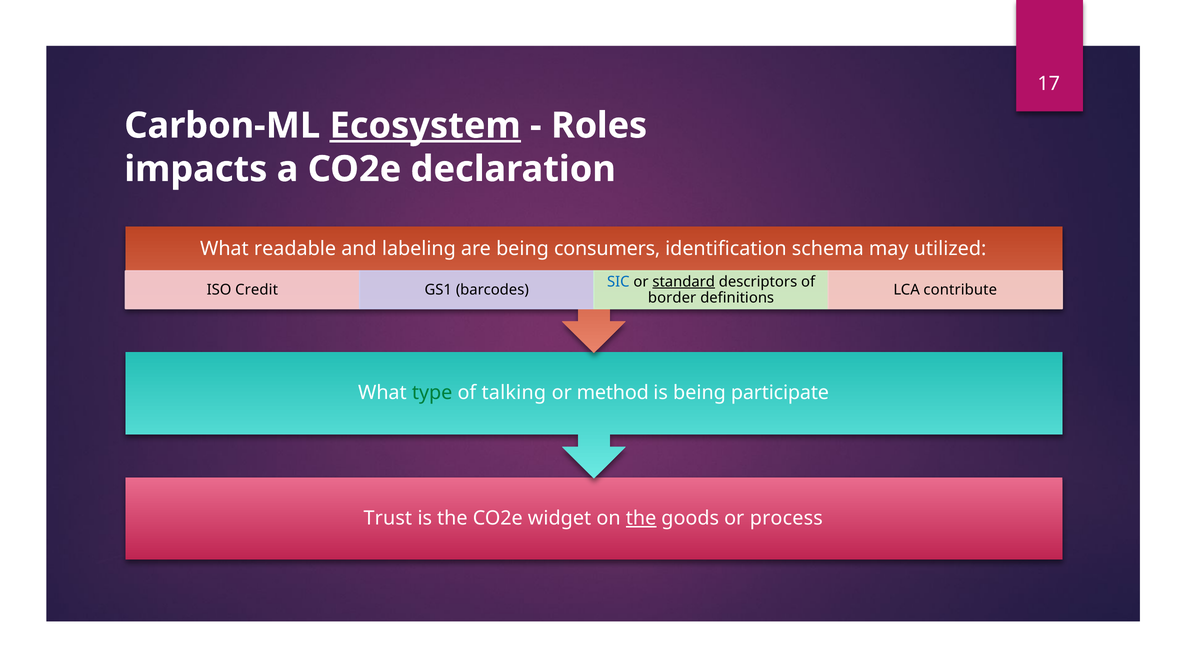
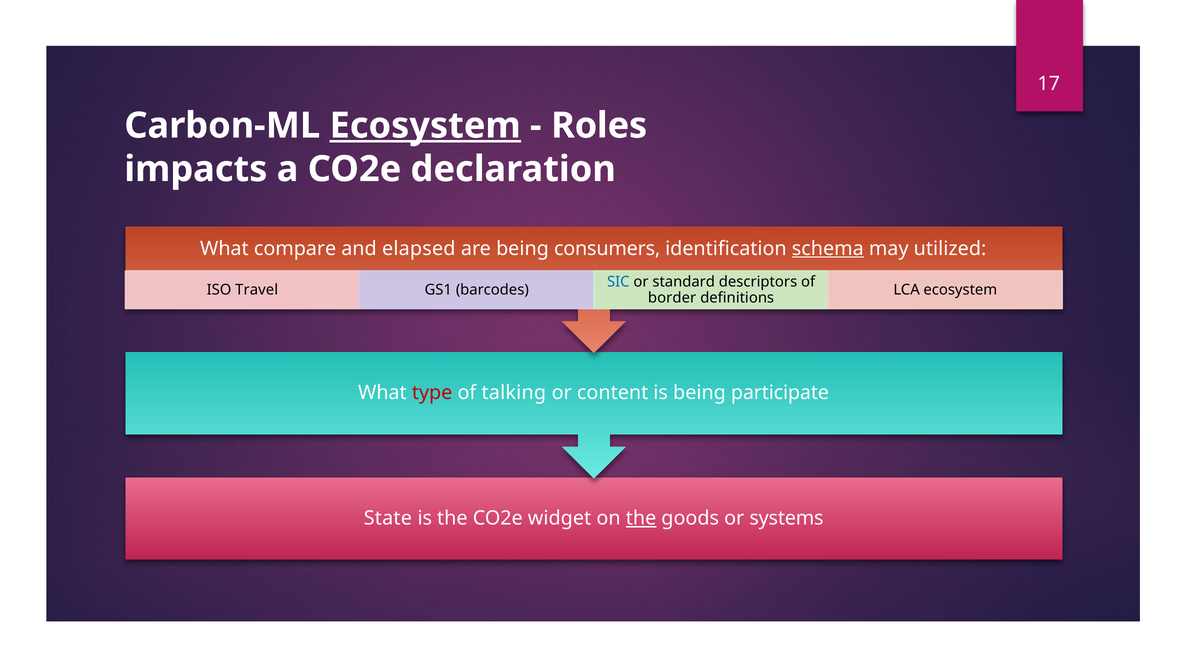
readable: readable -> compare
labeling: labeling -> elapsed
schema underline: none -> present
standard underline: present -> none
Credit: Credit -> Travel
LCA contribute: contribute -> ecosystem
type colour: green -> red
method: method -> content
Trust: Trust -> State
process: process -> systems
